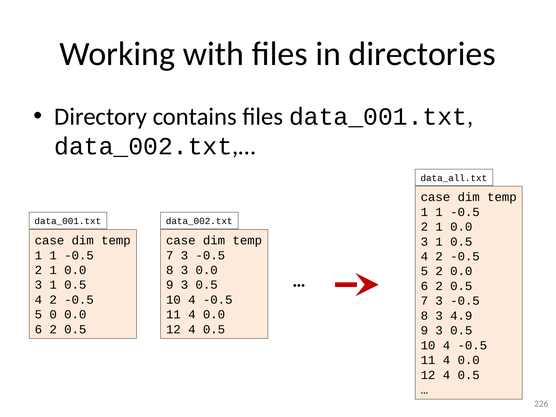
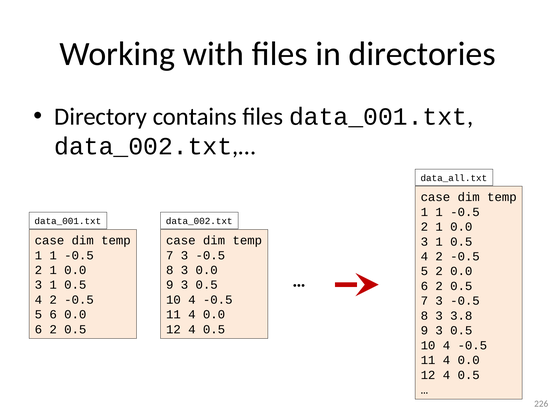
5 0: 0 -> 6
4.9: 4.9 -> 3.8
